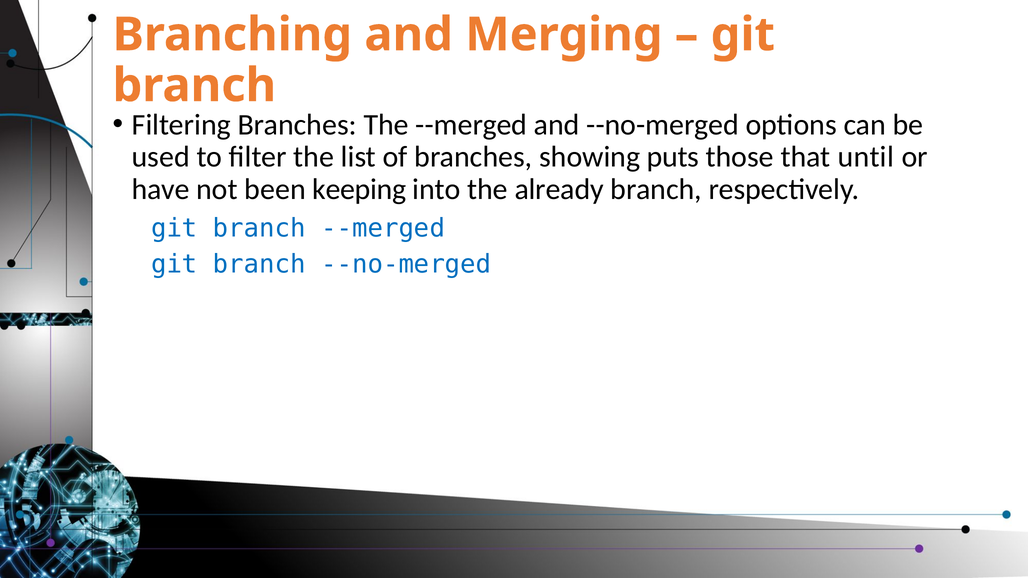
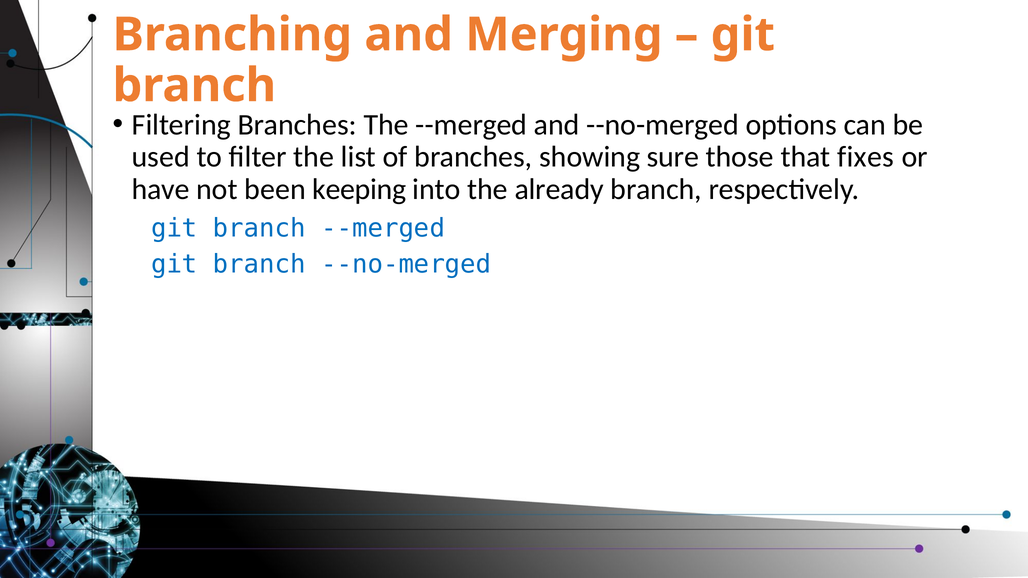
puts: puts -> sure
until: until -> fixes
